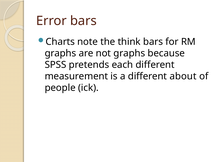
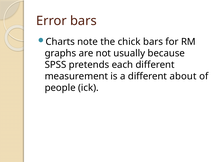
think: think -> chick
not graphs: graphs -> usually
